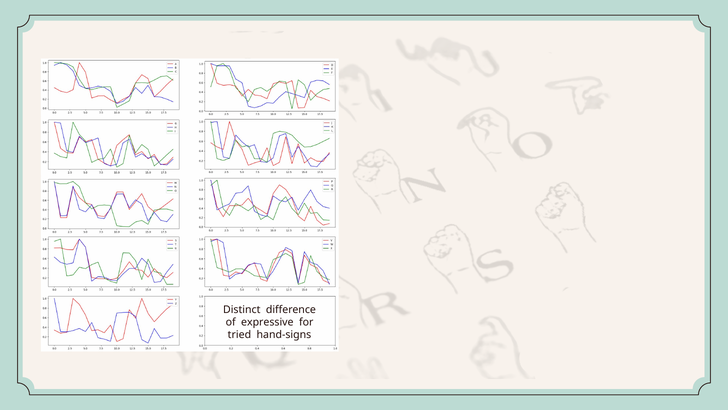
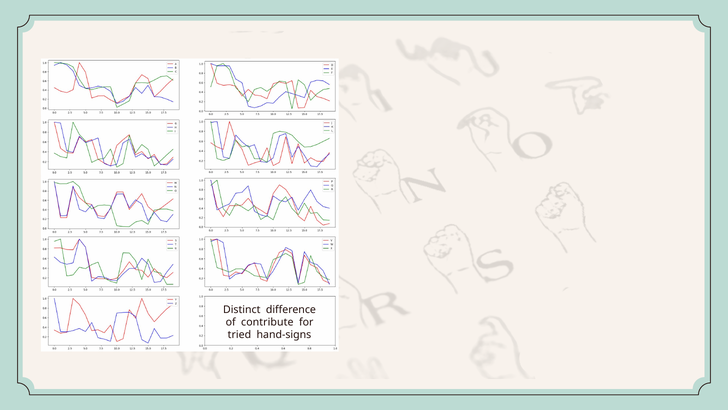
expressive: expressive -> contribute
